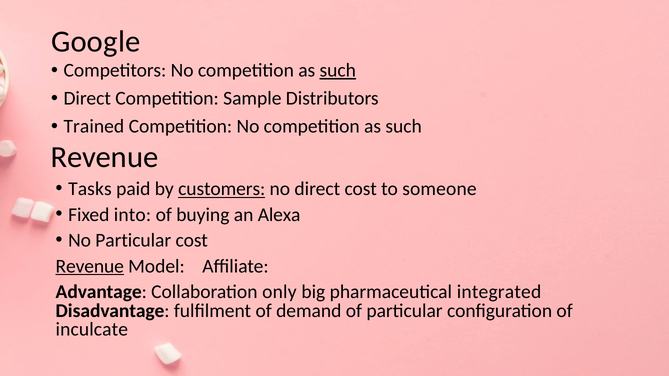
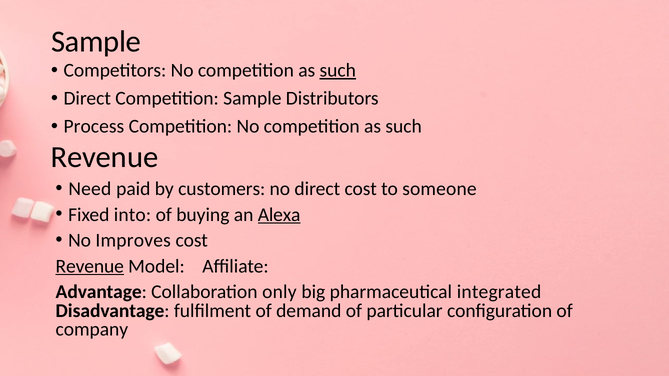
Google at (96, 42): Google -> Sample
Trained: Trained -> Process
Tasks: Tasks -> Need
customers underline: present -> none
Alexa underline: none -> present
No Particular: Particular -> Improves
inculcate: inculcate -> company
